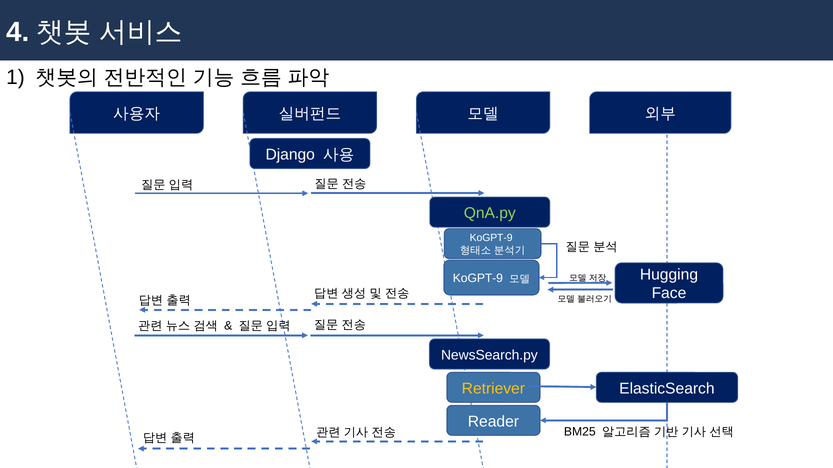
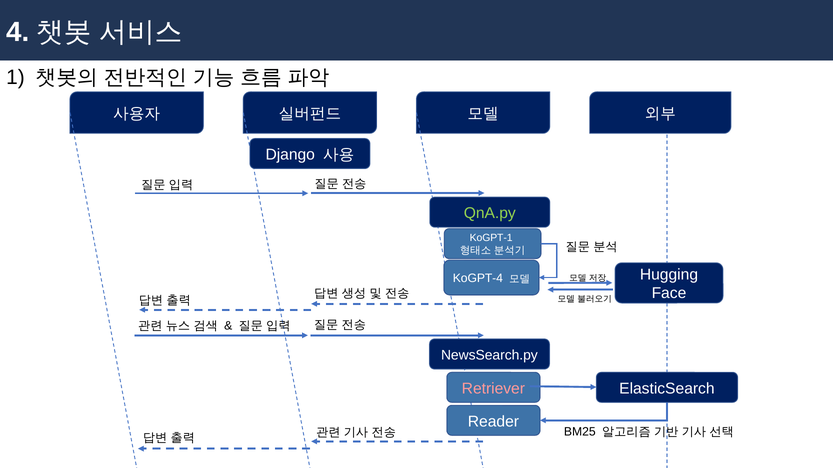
KoGPT-9 at (491, 238): KoGPT-9 -> KoGPT-1
KoGPT-9 at (478, 279): KoGPT-9 -> KoGPT-4
Retriever colour: yellow -> pink
